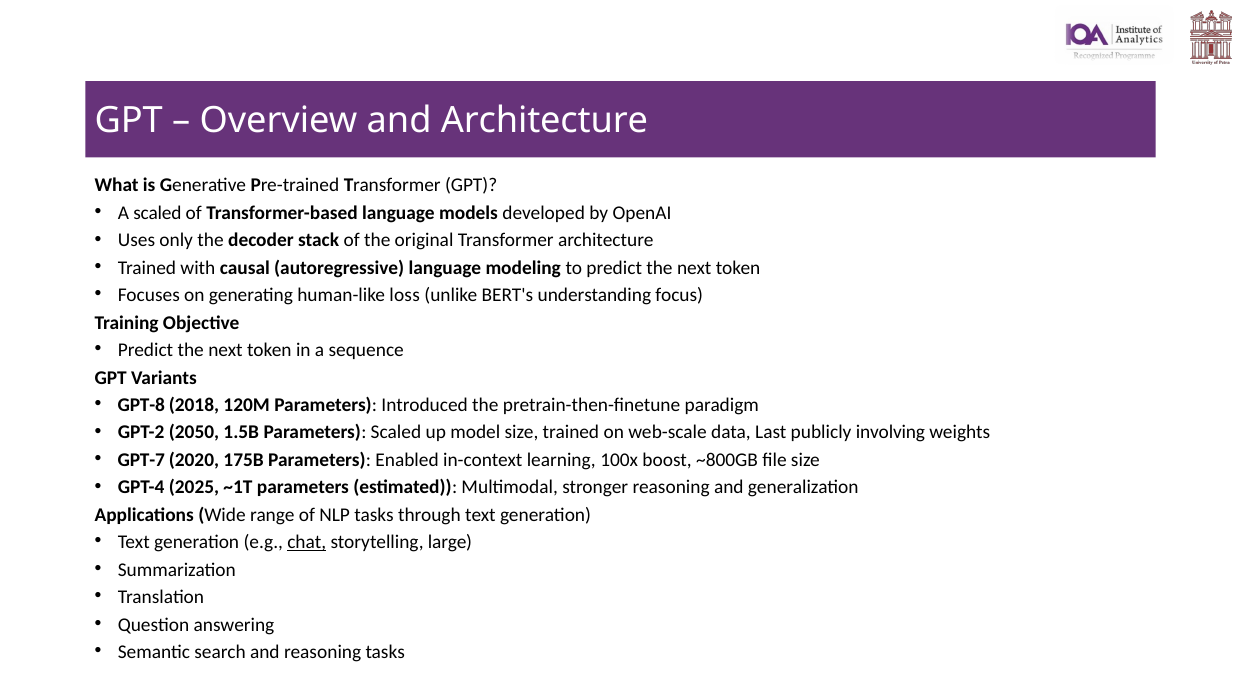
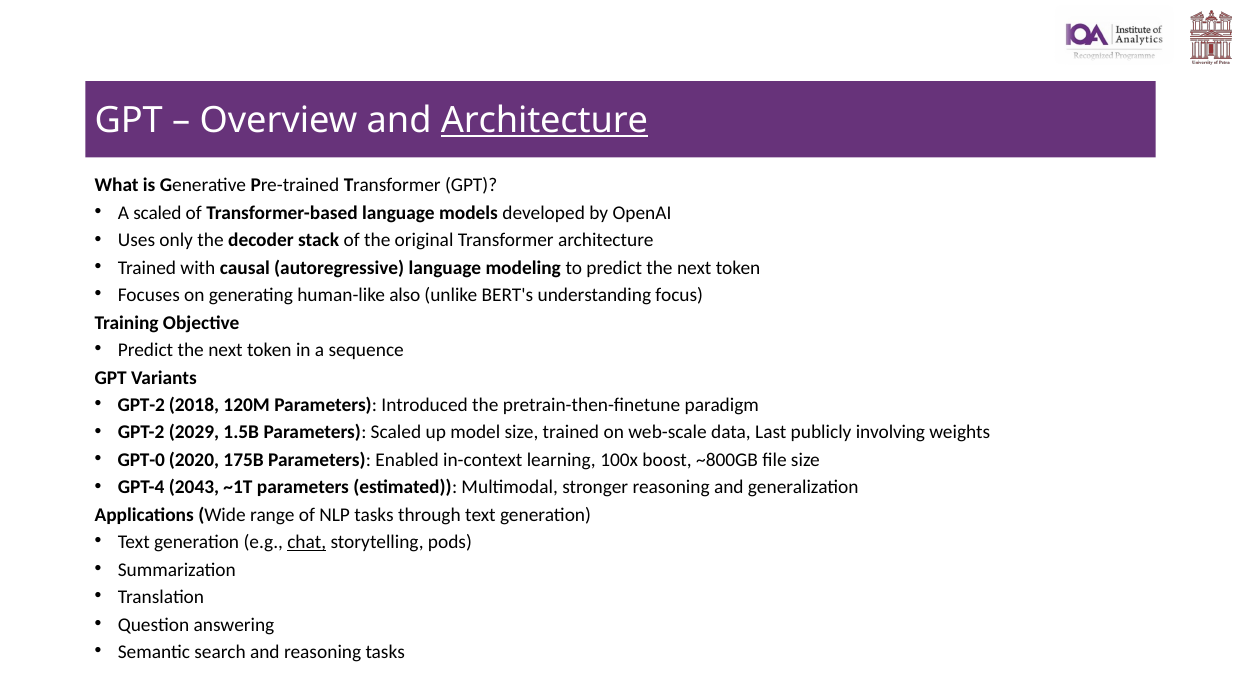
Architecture at (544, 121) underline: none -> present
loss: loss -> also
GPT-8 at (141, 405): GPT-8 -> GPT-2
2050: 2050 -> 2029
GPT-7: GPT-7 -> GPT-0
2025: 2025 -> 2043
large: large -> pods
